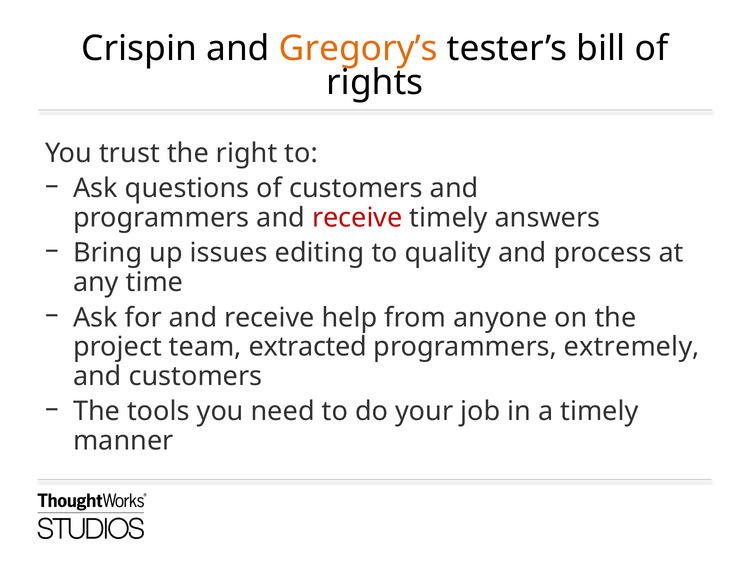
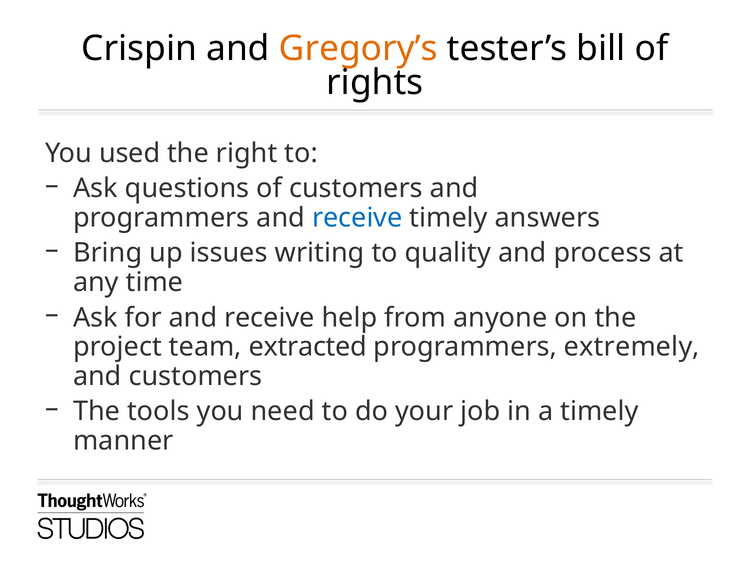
trust: trust -> used
receive at (357, 218) colour: red -> blue
editing: editing -> writing
